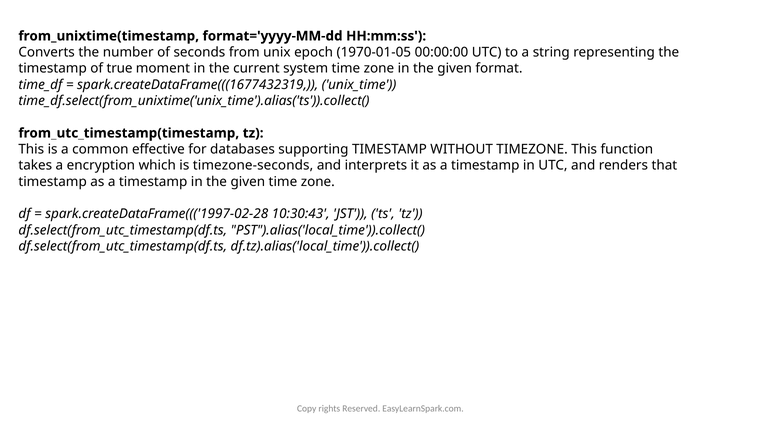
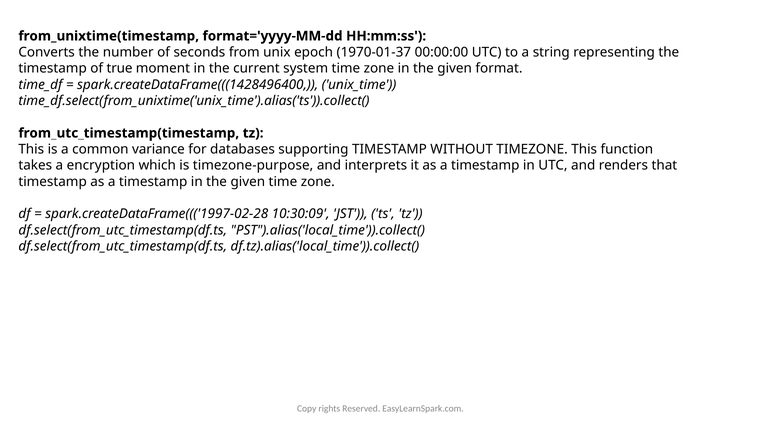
1970-01-05: 1970-01-05 -> 1970-01-37
spark.createDataFrame(((1677432319: spark.createDataFrame(((1677432319 -> spark.createDataFrame(((1428496400
effective: effective -> variance
timezone-seconds: timezone-seconds -> timezone-purpose
10:30:43: 10:30:43 -> 10:30:09
